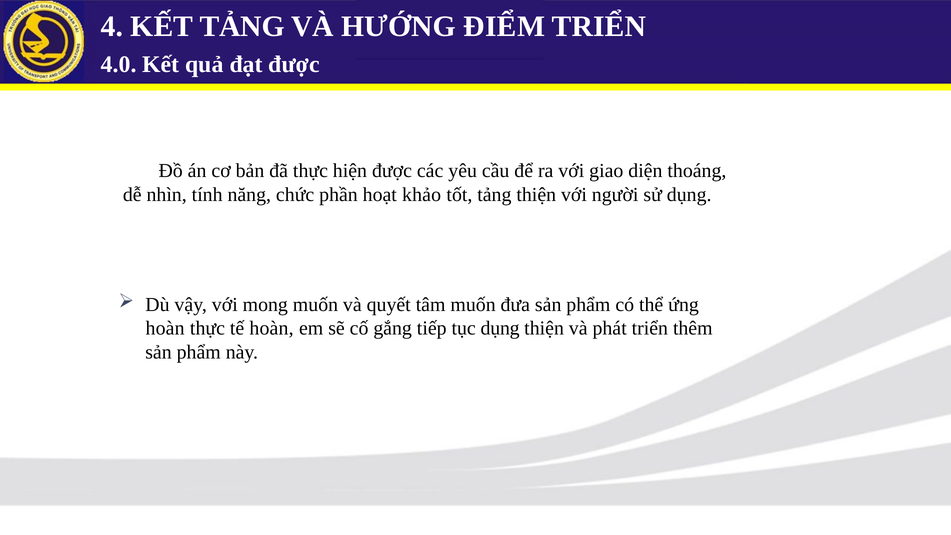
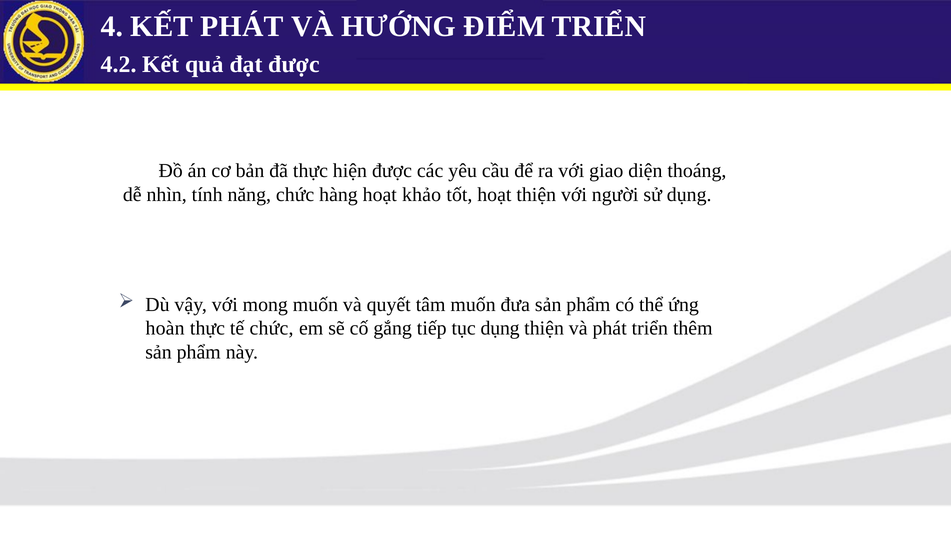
KẾT TẢNG: TẢNG -> PHÁT
4.0: 4.0 -> 4.2
phần: phần -> hàng
tốt tảng: tảng -> hoạt
tế hoàn: hoàn -> chức
